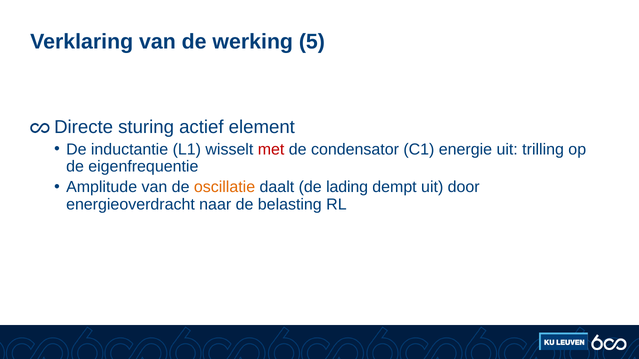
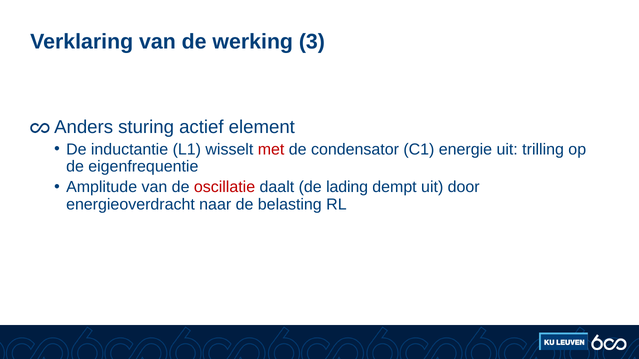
5: 5 -> 3
Directe: Directe -> Anders
oscillatie colour: orange -> red
